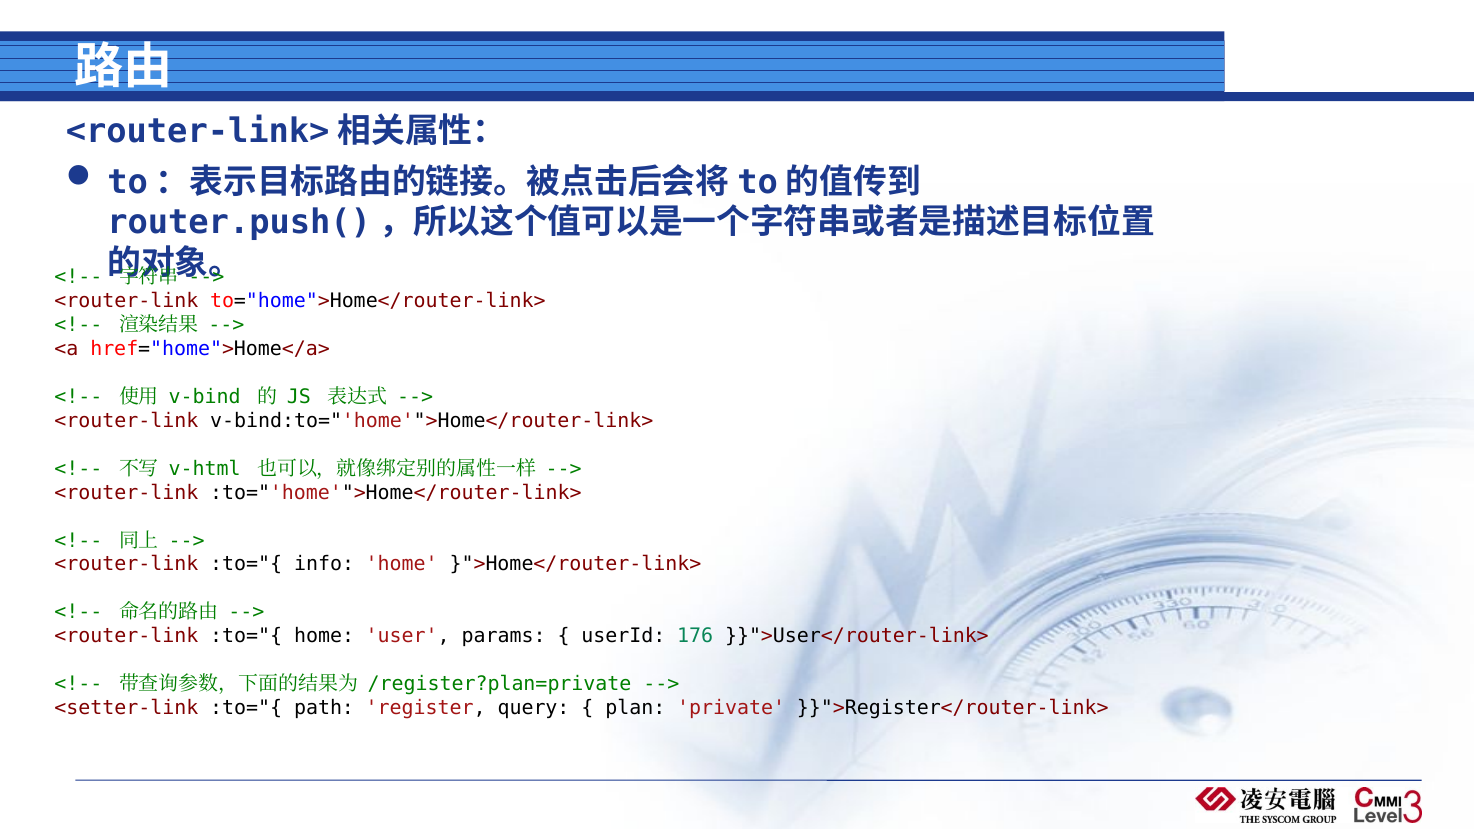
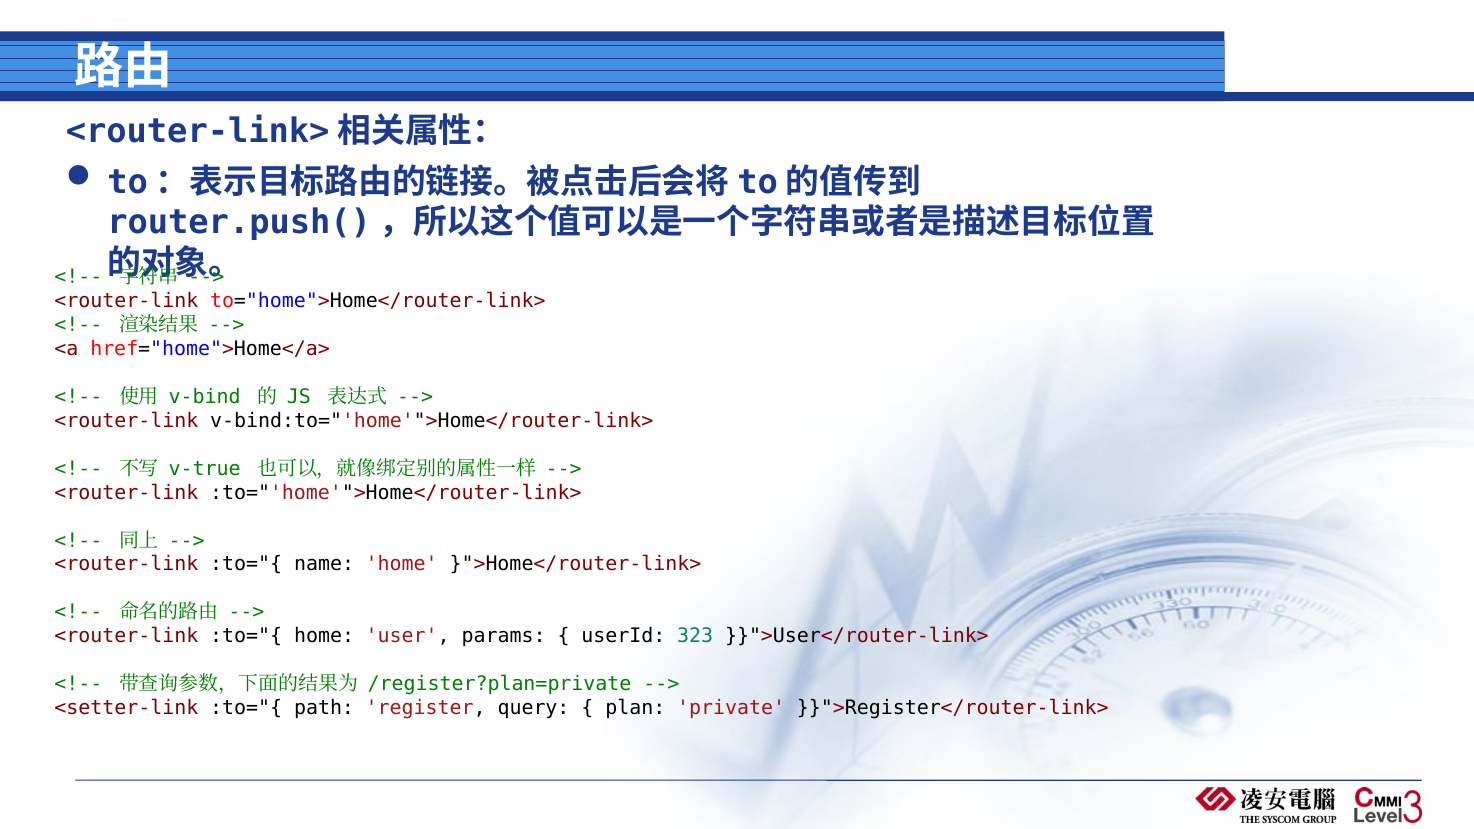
v-html: v-html -> v-true
info: info -> name
176: 176 -> 323
